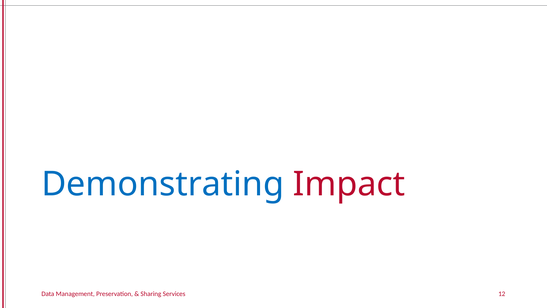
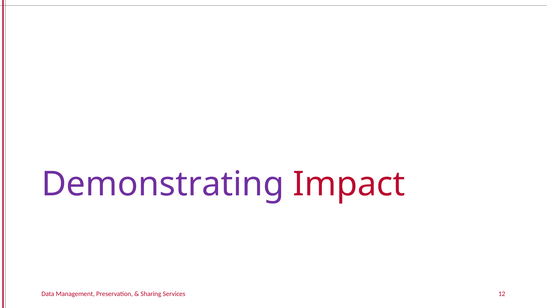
Demonstrating colour: blue -> purple
